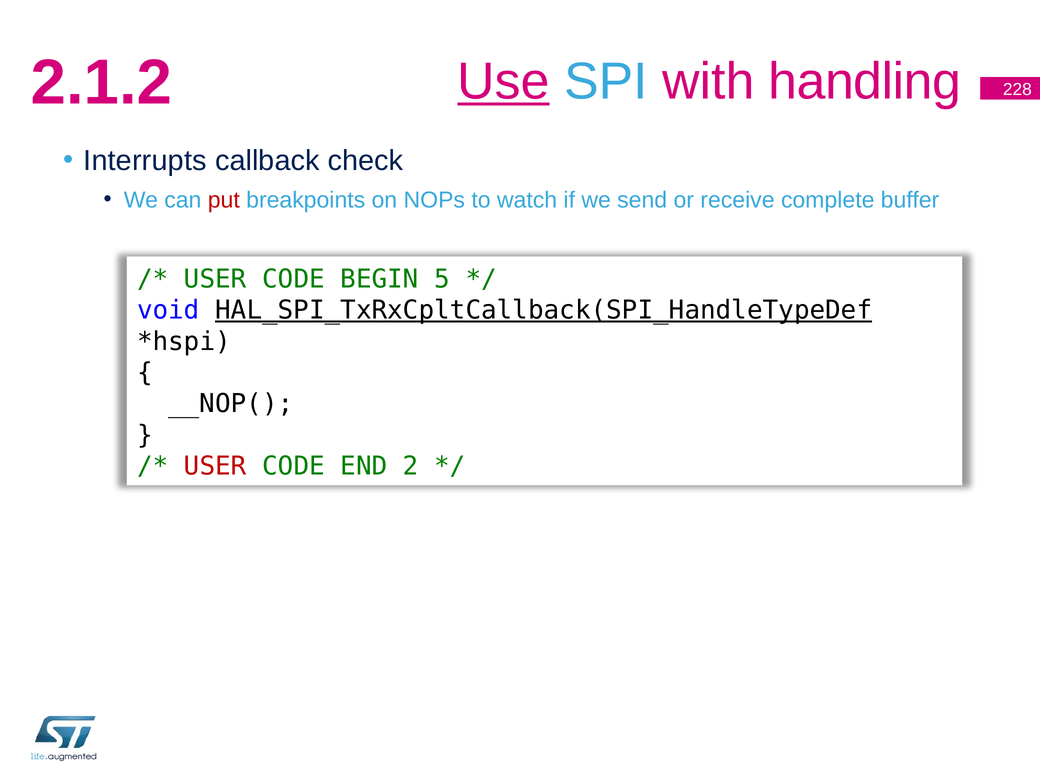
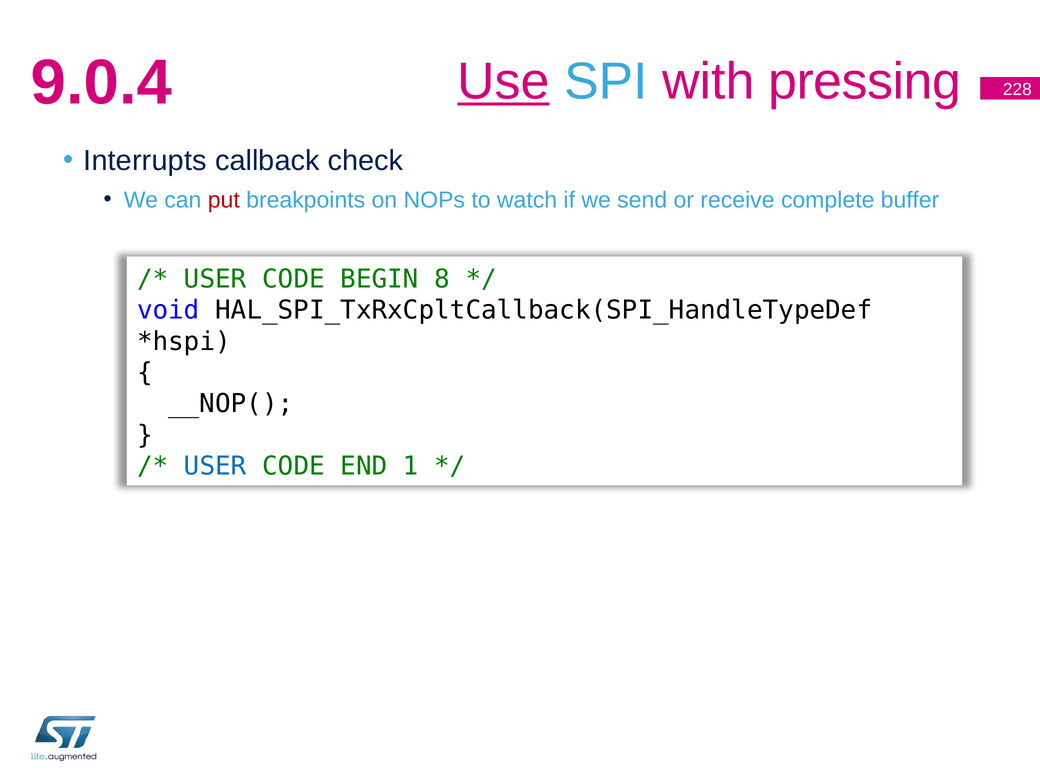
2.1.2: 2.1.2 -> 9.0.4
handling: handling -> pressing
5: 5 -> 8
HAL_SPI_TxRxCpltCallback(SPI_HandleTypeDef underline: present -> none
USER at (215, 466) colour: red -> blue
2: 2 -> 1
